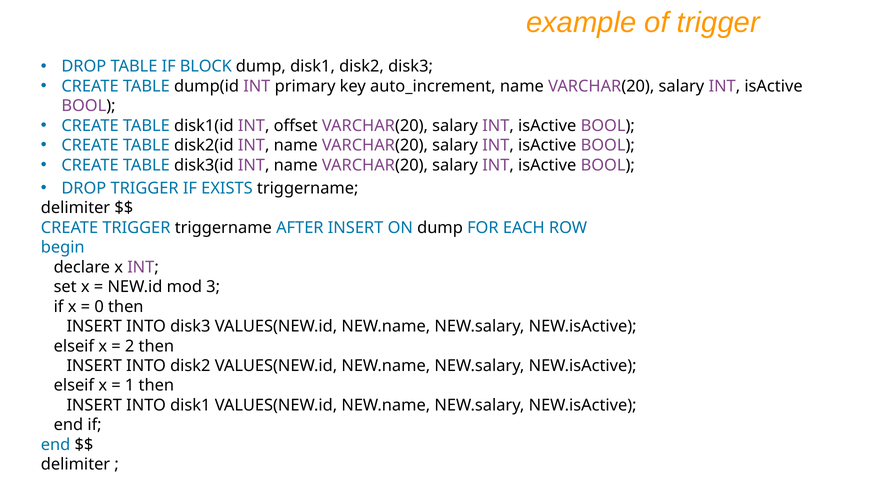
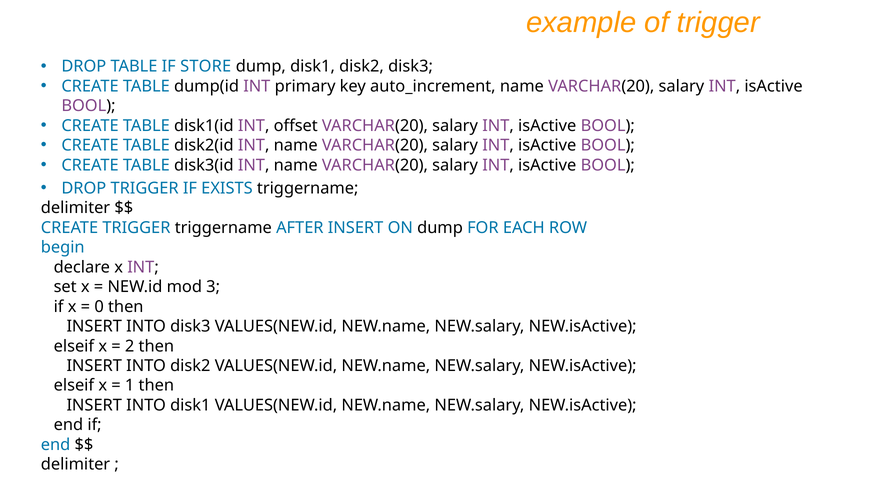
BLOCK: BLOCK -> STORE
